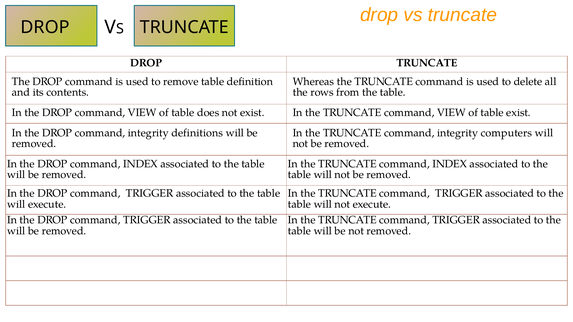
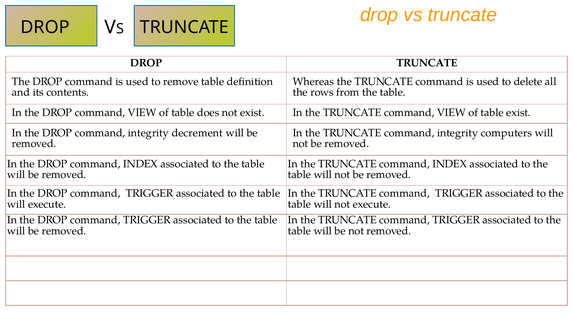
definitions: definitions -> decrement
